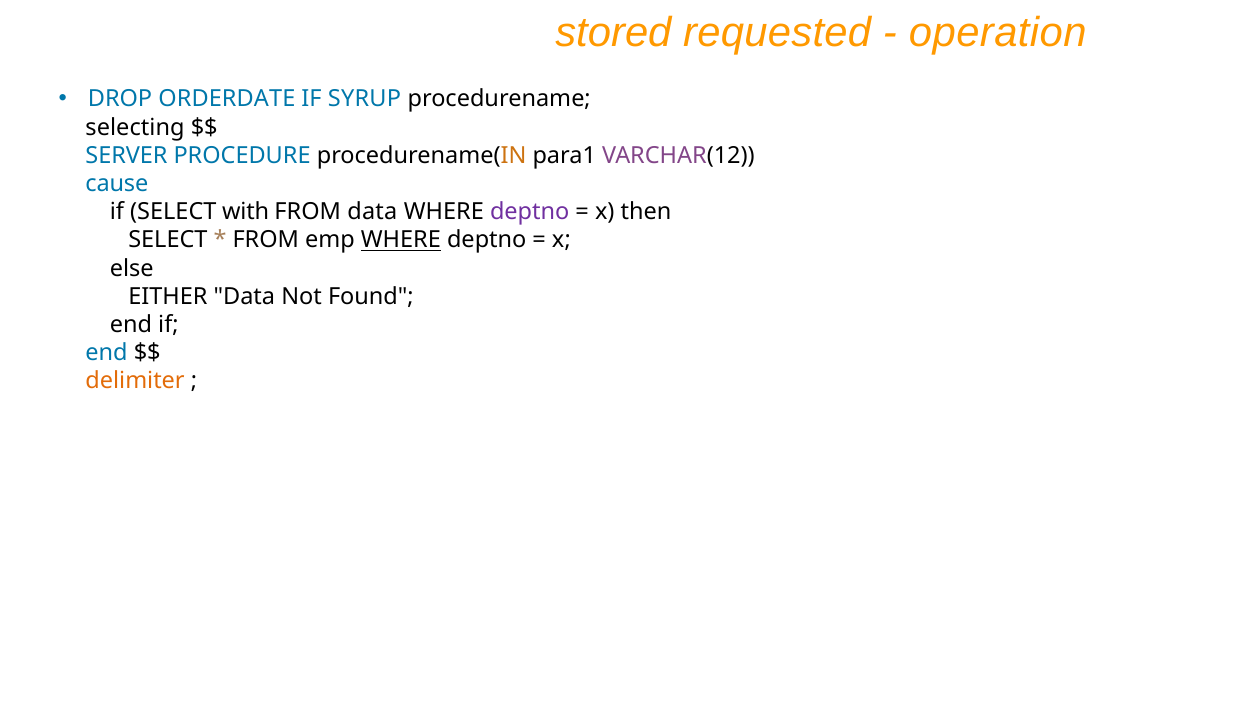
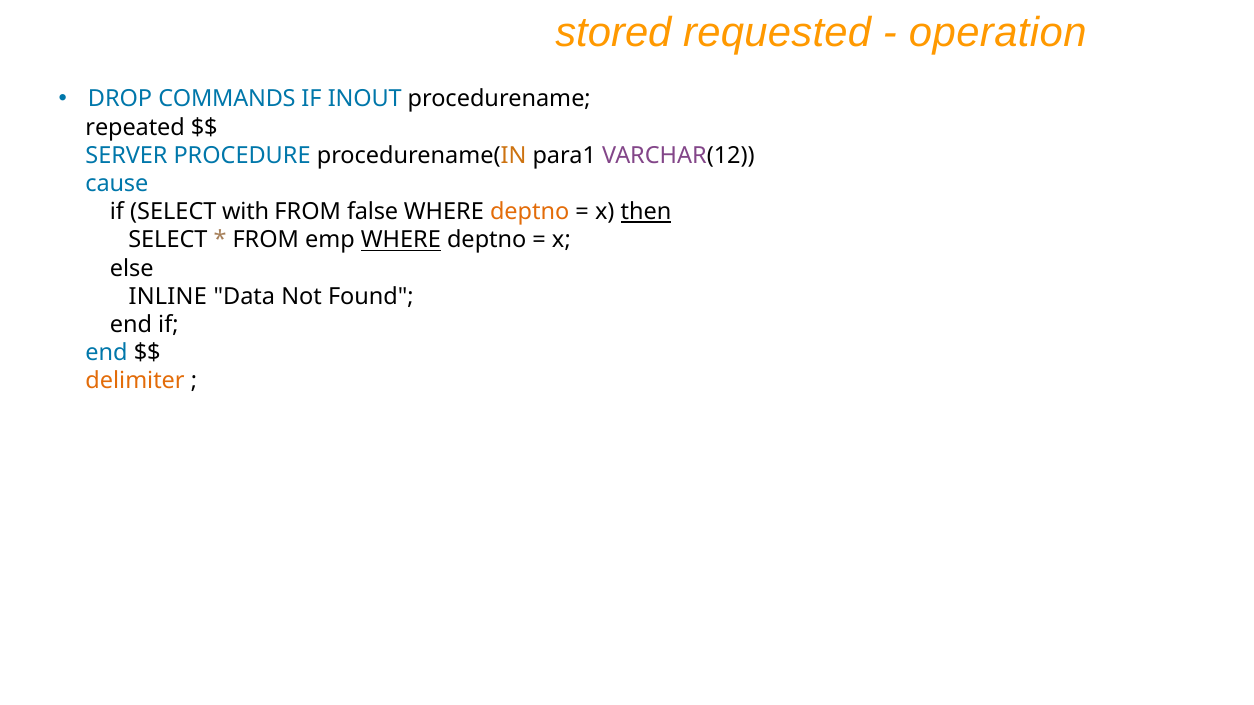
ORDERDATE: ORDERDATE -> COMMANDS
SYRUP: SYRUP -> INOUT
selecting: selecting -> repeated
FROM data: data -> false
deptno at (530, 212) colour: purple -> orange
then underline: none -> present
EITHER: EITHER -> INLINE
